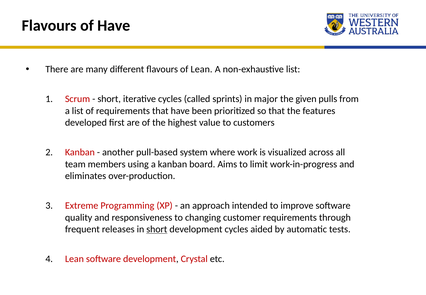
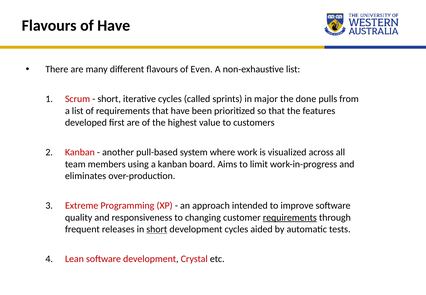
of Lean: Lean -> Even
given: given -> done
requirements at (290, 217) underline: none -> present
